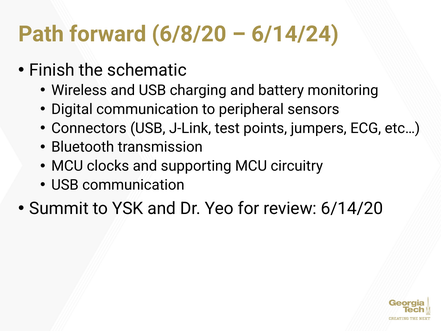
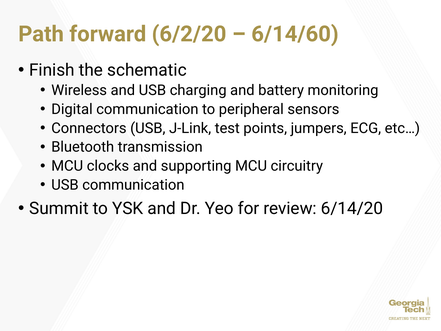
6/8/20: 6/8/20 -> 6/2/20
6/14/24: 6/14/24 -> 6/14/60
